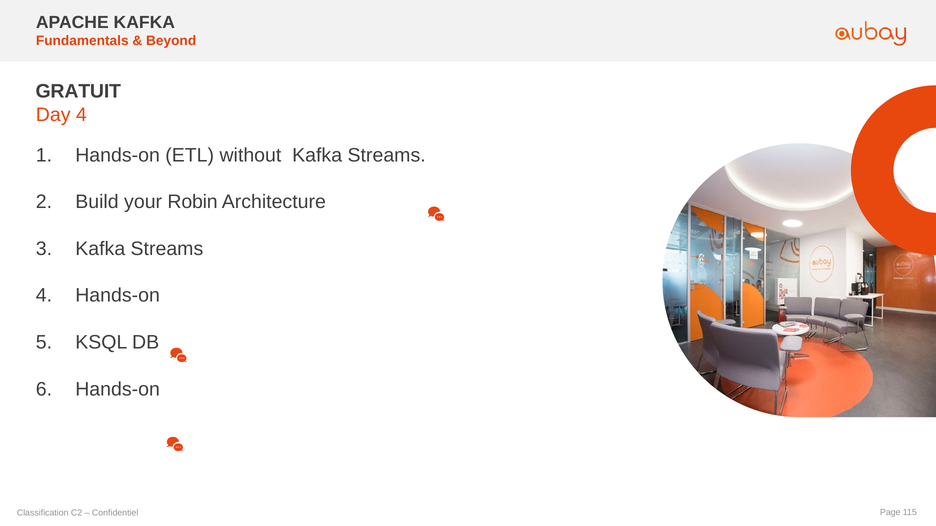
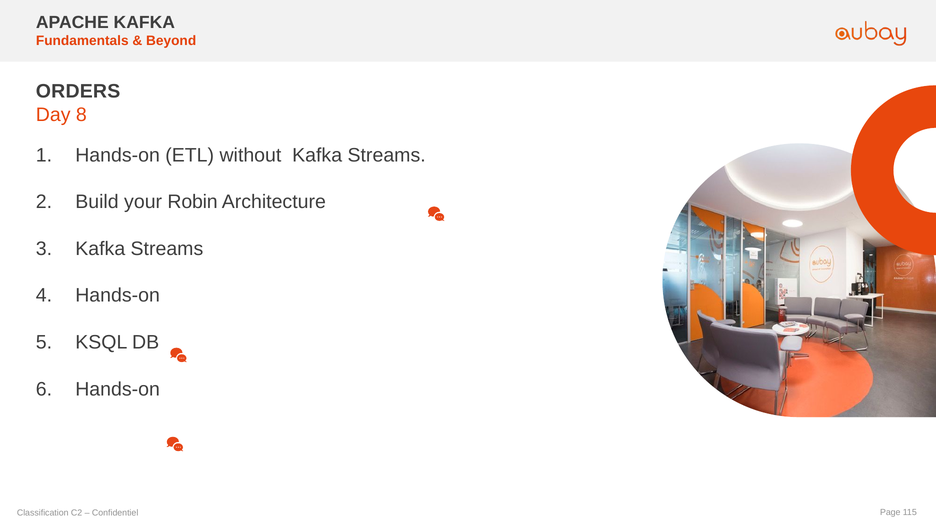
GRATUIT: GRATUIT -> ORDERS
Day 4: 4 -> 8
